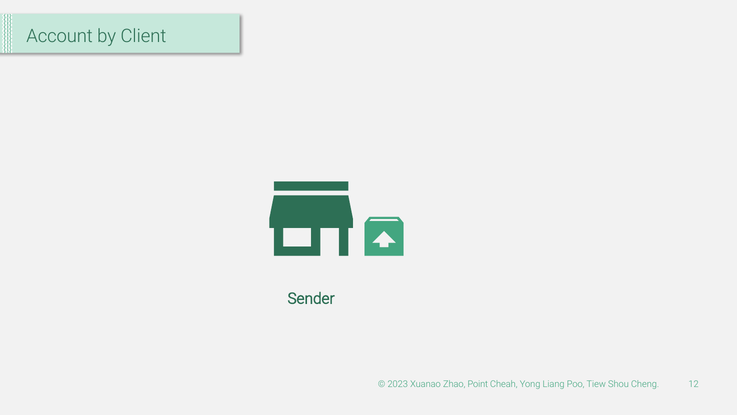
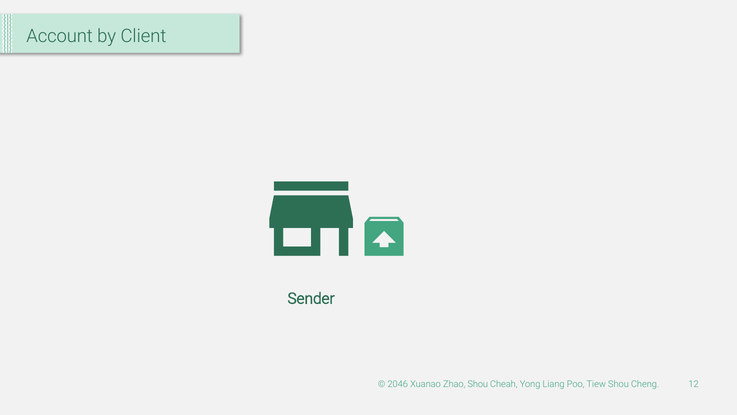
2023: 2023 -> 2046
Zhao Point: Point -> Shou
